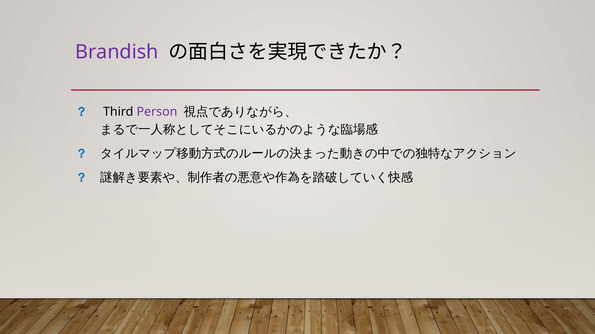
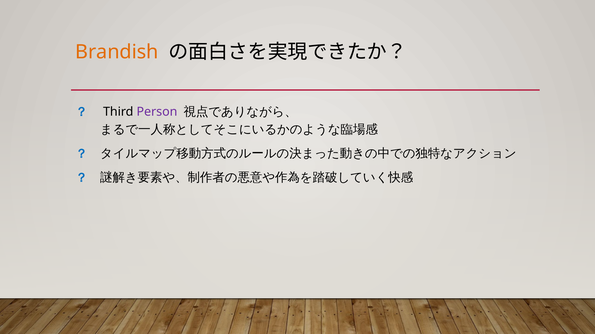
Brandish colour: purple -> orange
